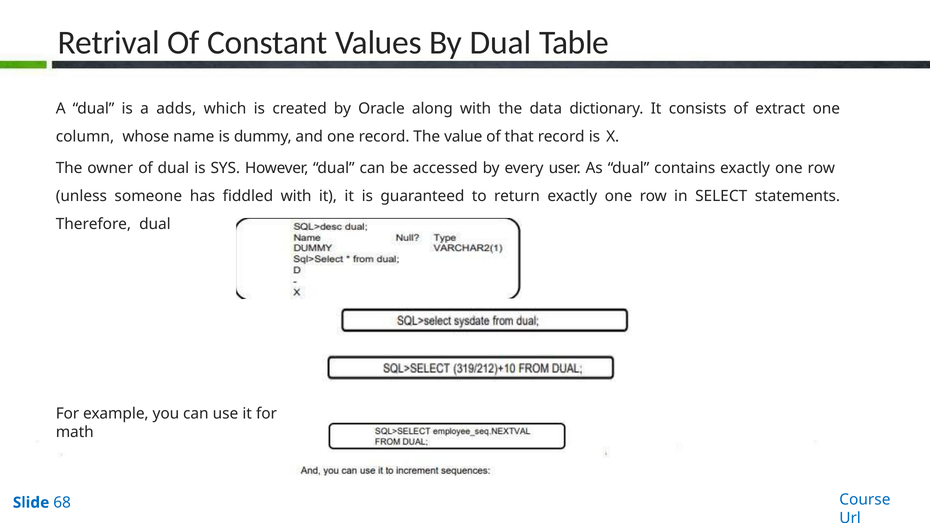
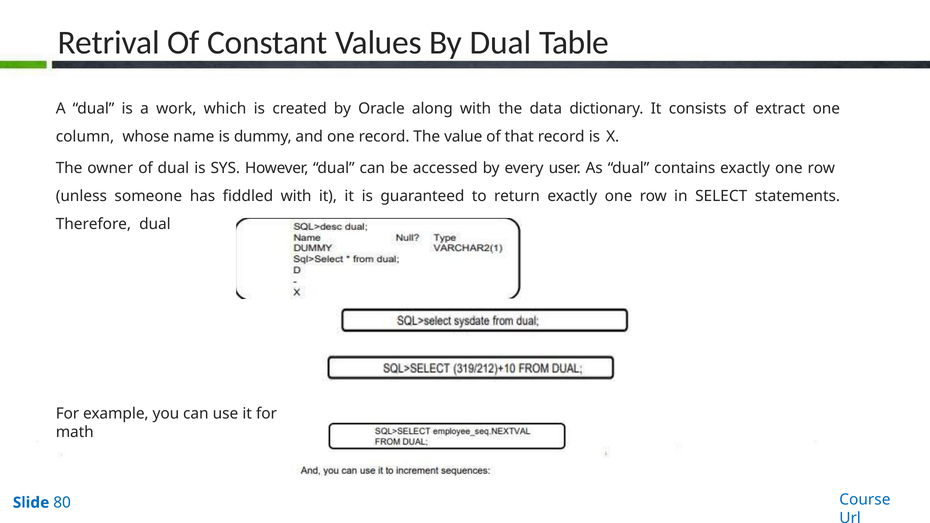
adds: adds -> work
68: 68 -> 80
